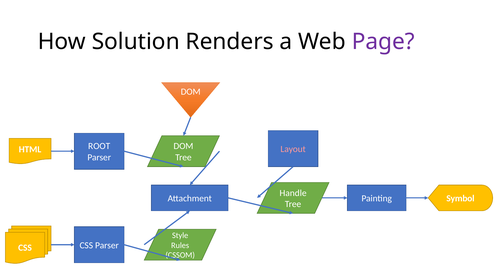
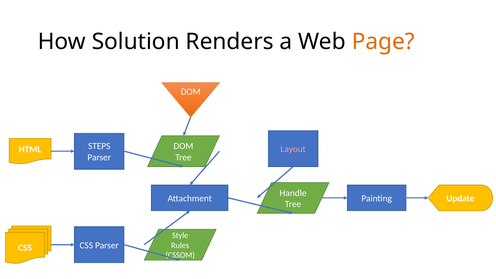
Page colour: purple -> orange
ROOT: ROOT -> STEPS
Symbol: Symbol -> Update
